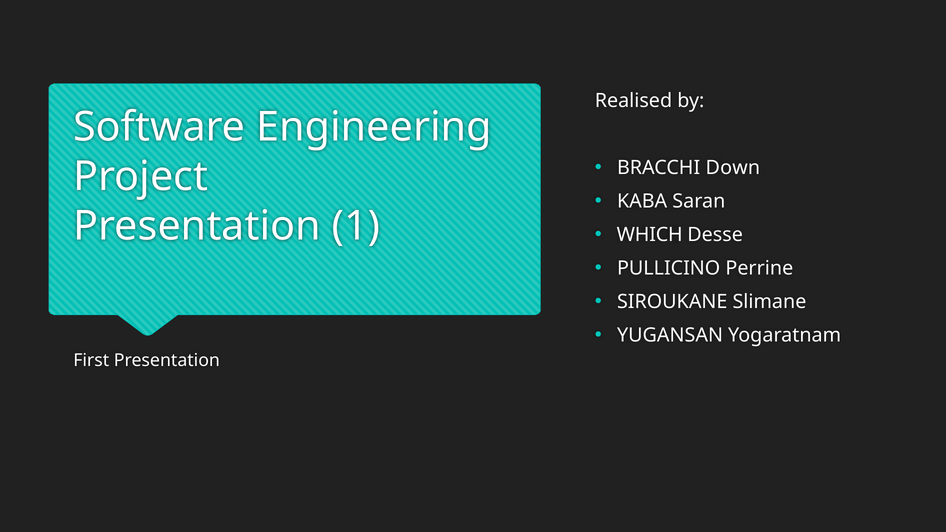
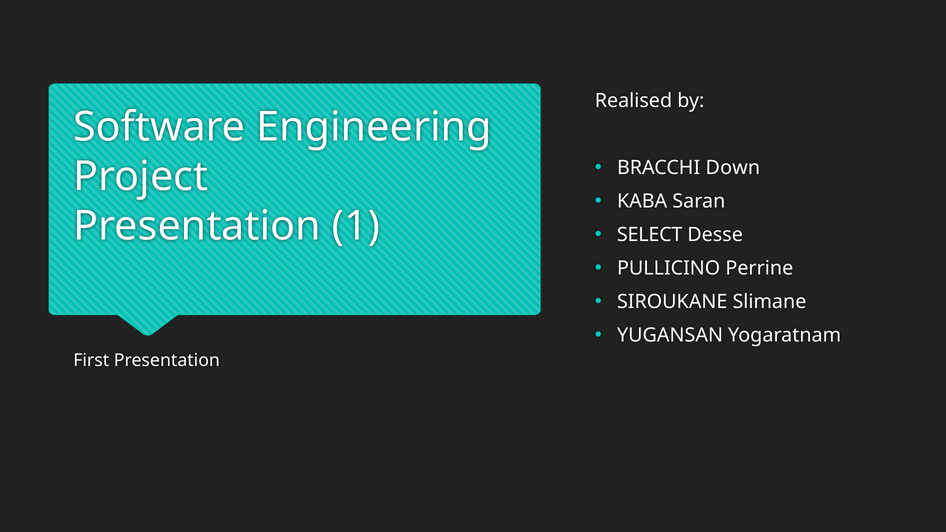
WHICH: WHICH -> SELECT
